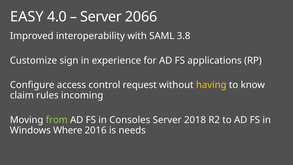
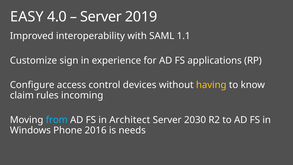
2066: 2066 -> 2019
3.8: 3.8 -> 1.1
request: request -> devices
from colour: light green -> light blue
Consoles: Consoles -> Architect
2018: 2018 -> 2030
Where: Where -> Phone
